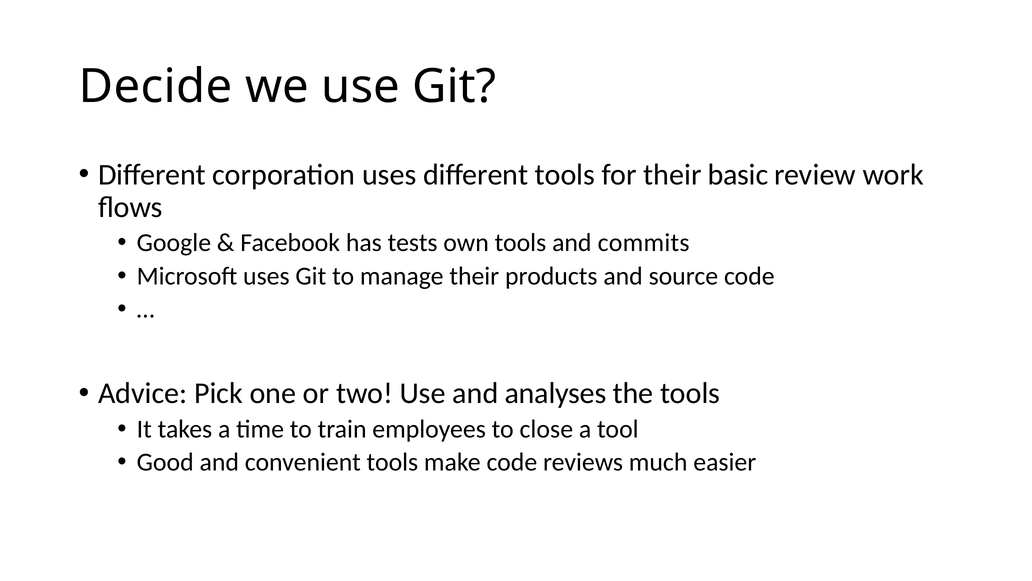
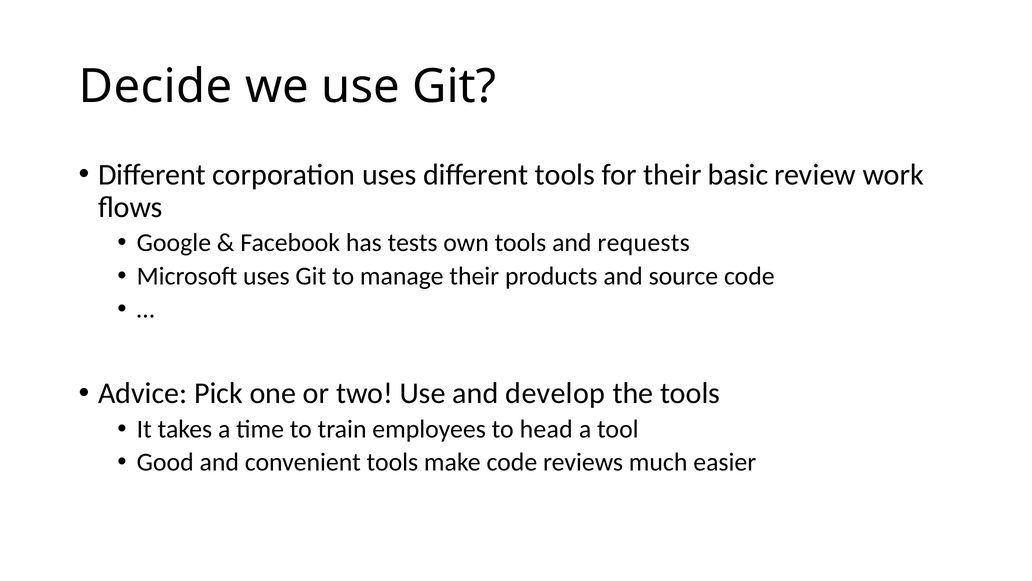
commits: commits -> requests
analyses: analyses -> develop
close: close -> head
